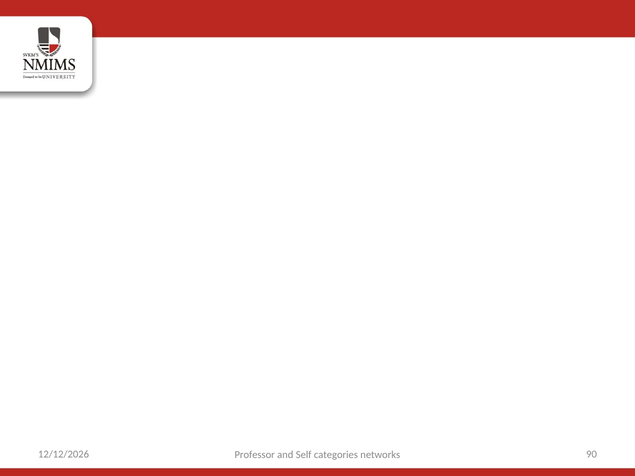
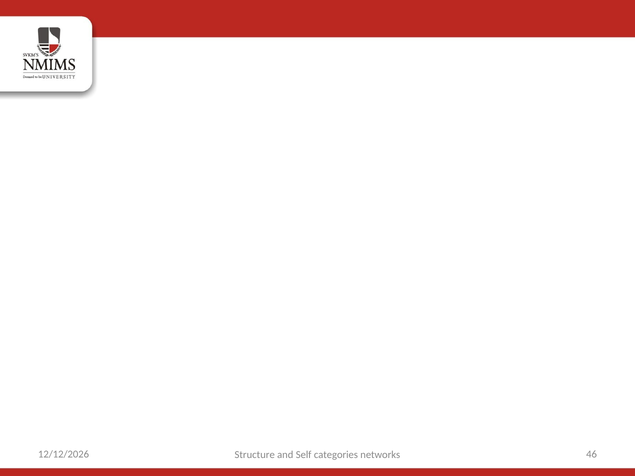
Professor: Professor -> Structure
90: 90 -> 46
